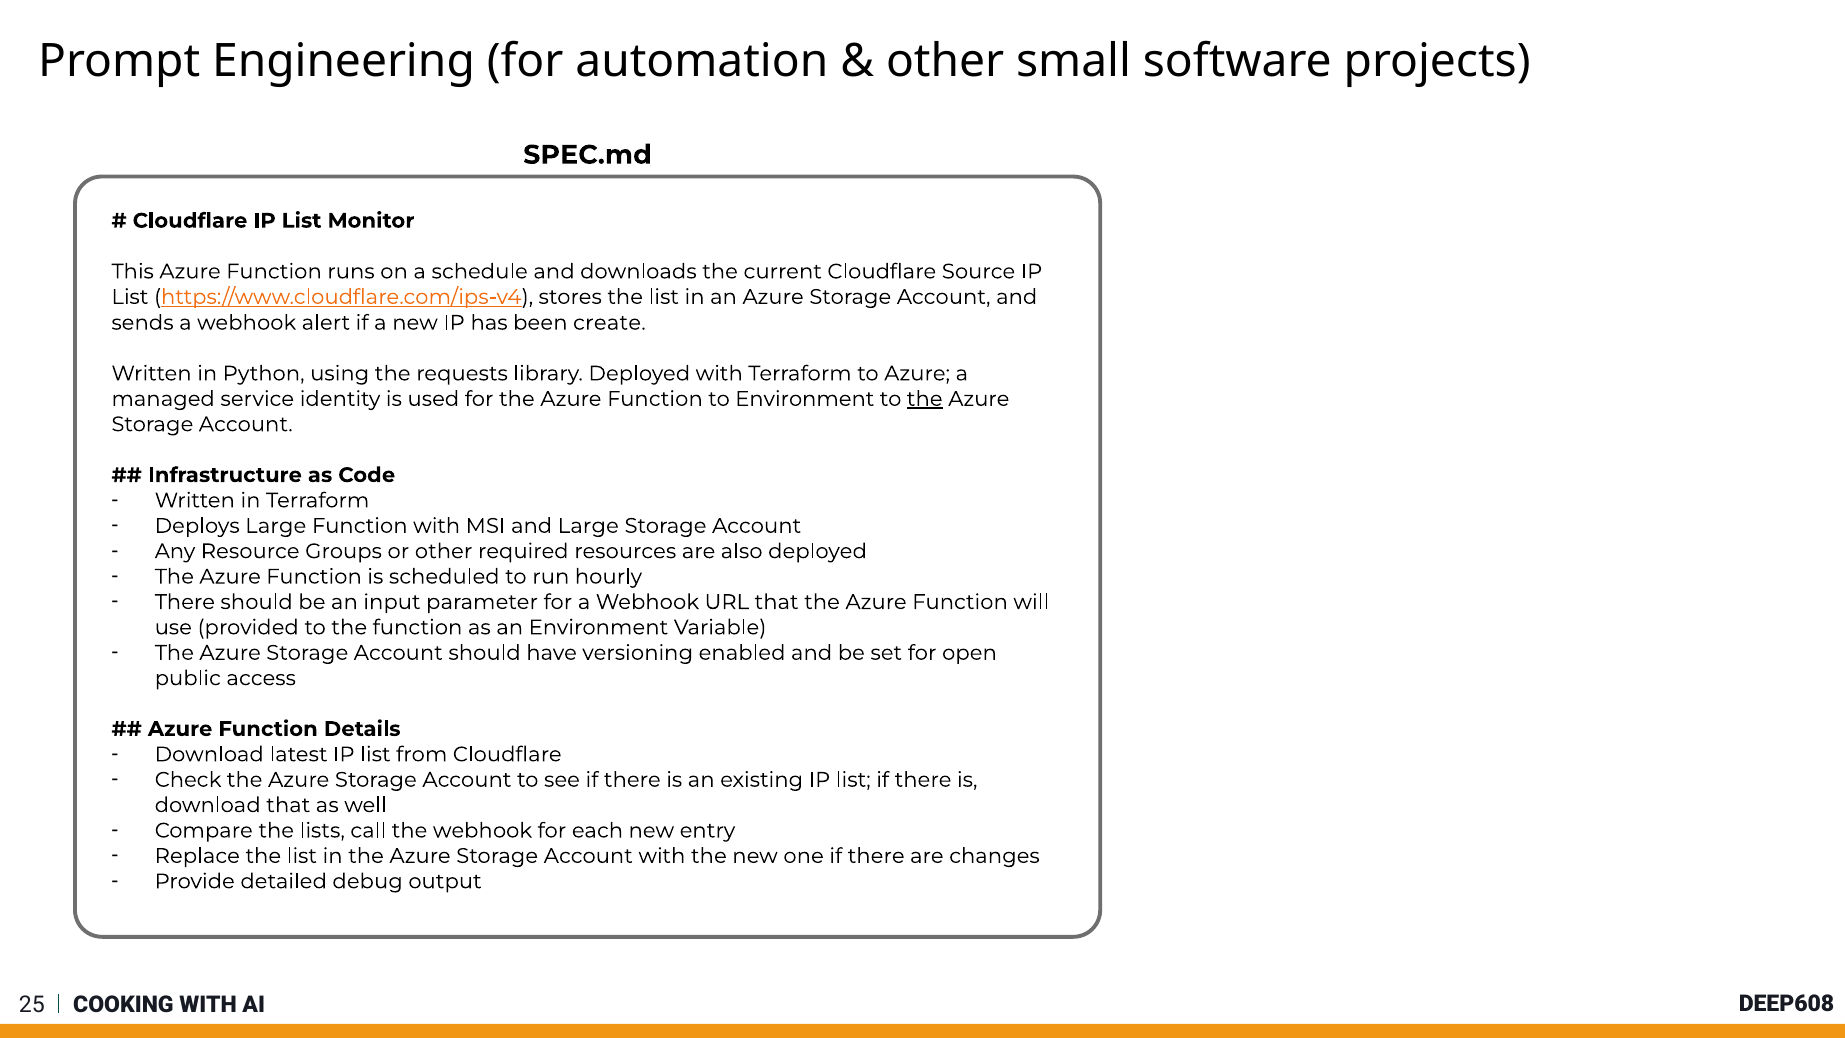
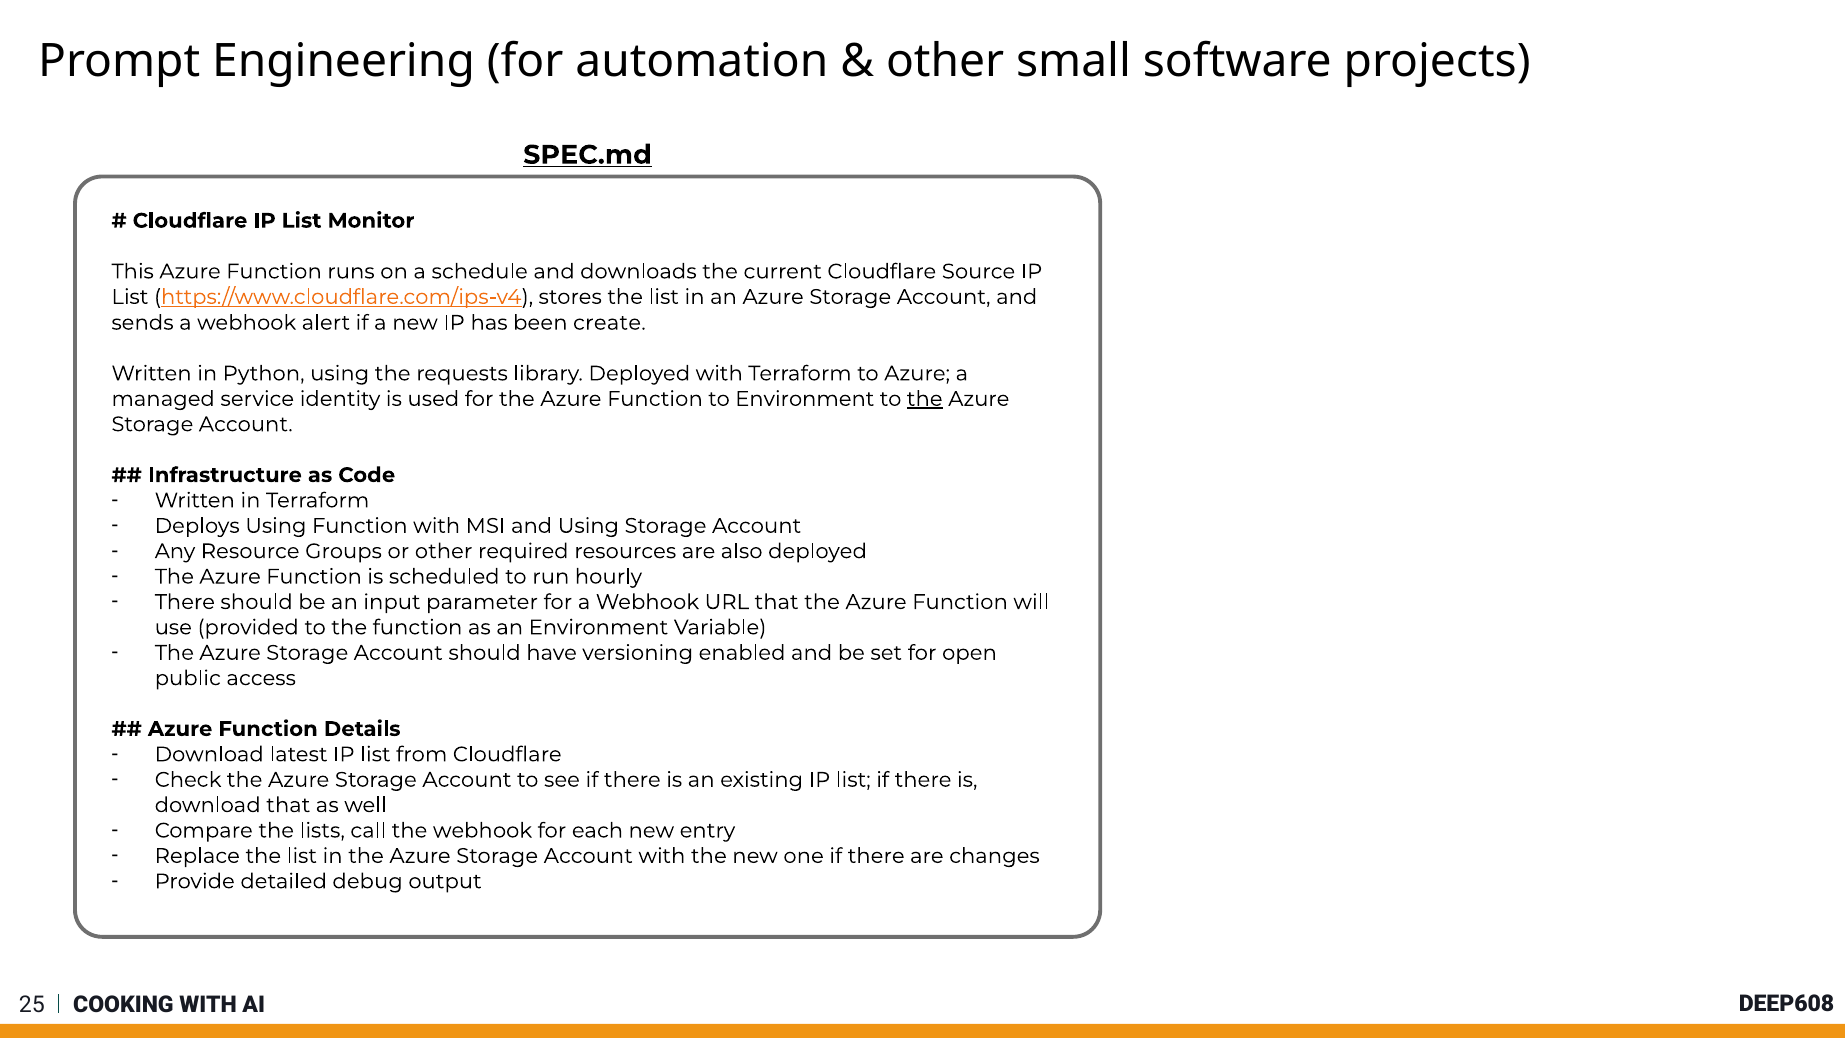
SPEC.md underline: none -> present
Deploys Large: Large -> Using
and Large: Large -> Using
